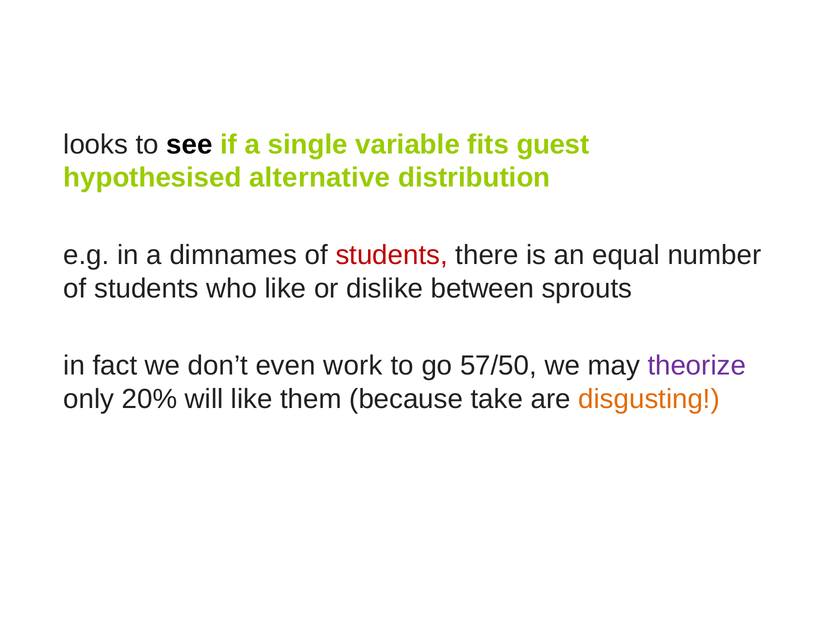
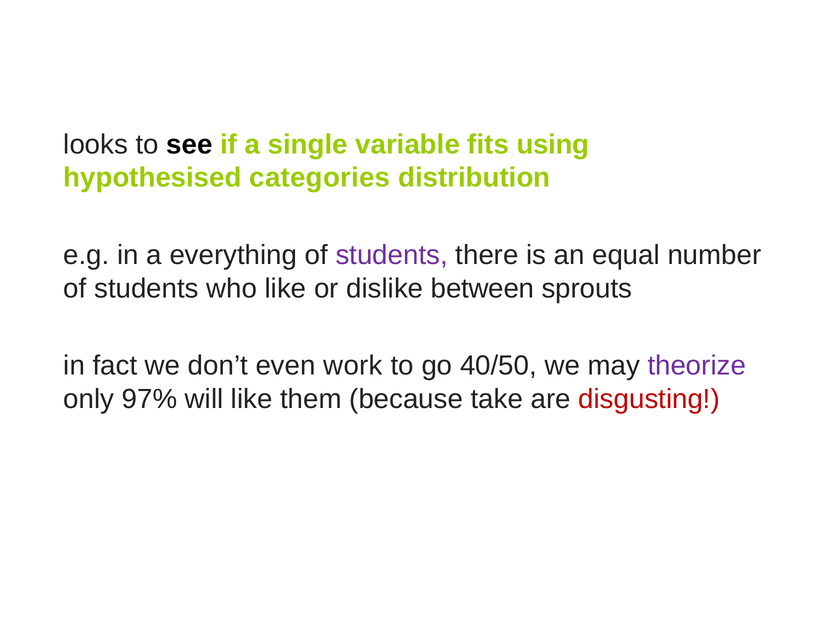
guest: guest -> using
alternative: alternative -> categories
dimnames: dimnames -> everything
students at (392, 255) colour: red -> purple
57/50: 57/50 -> 40/50
20%: 20% -> 97%
disgusting colour: orange -> red
